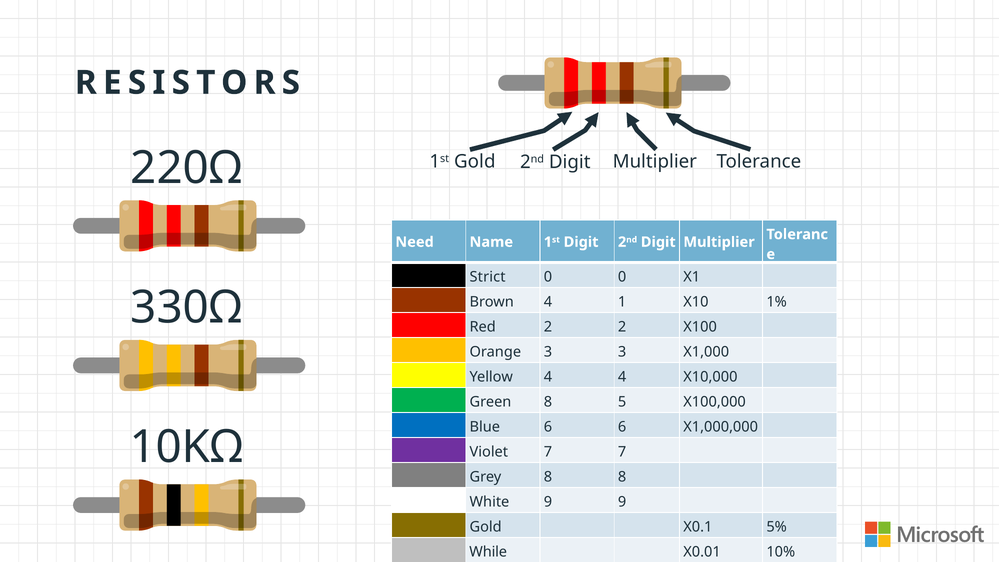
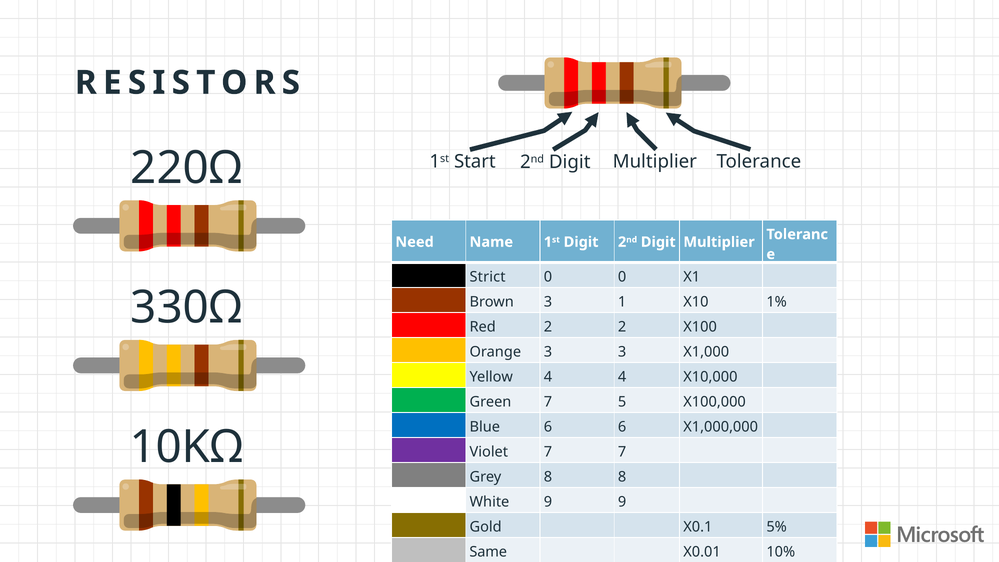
1st Gold: Gold -> Start
Brown 4: 4 -> 3
Green 8: 8 -> 7
While: While -> Same
